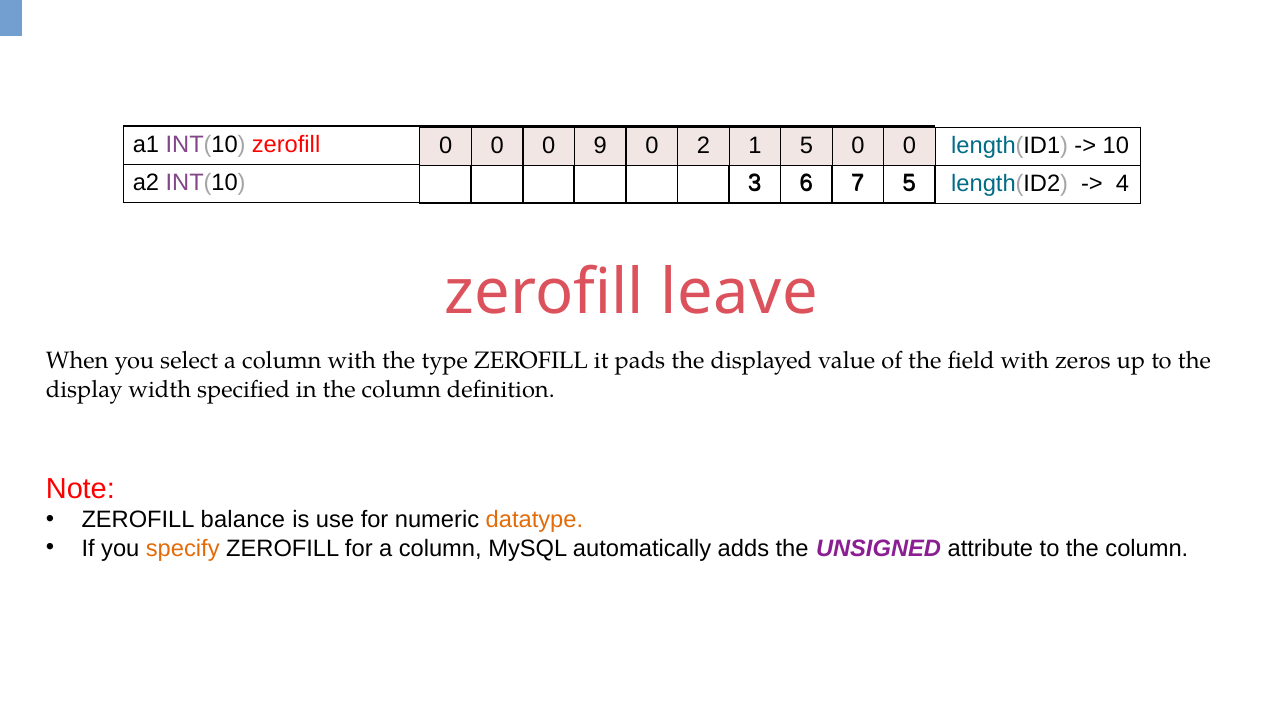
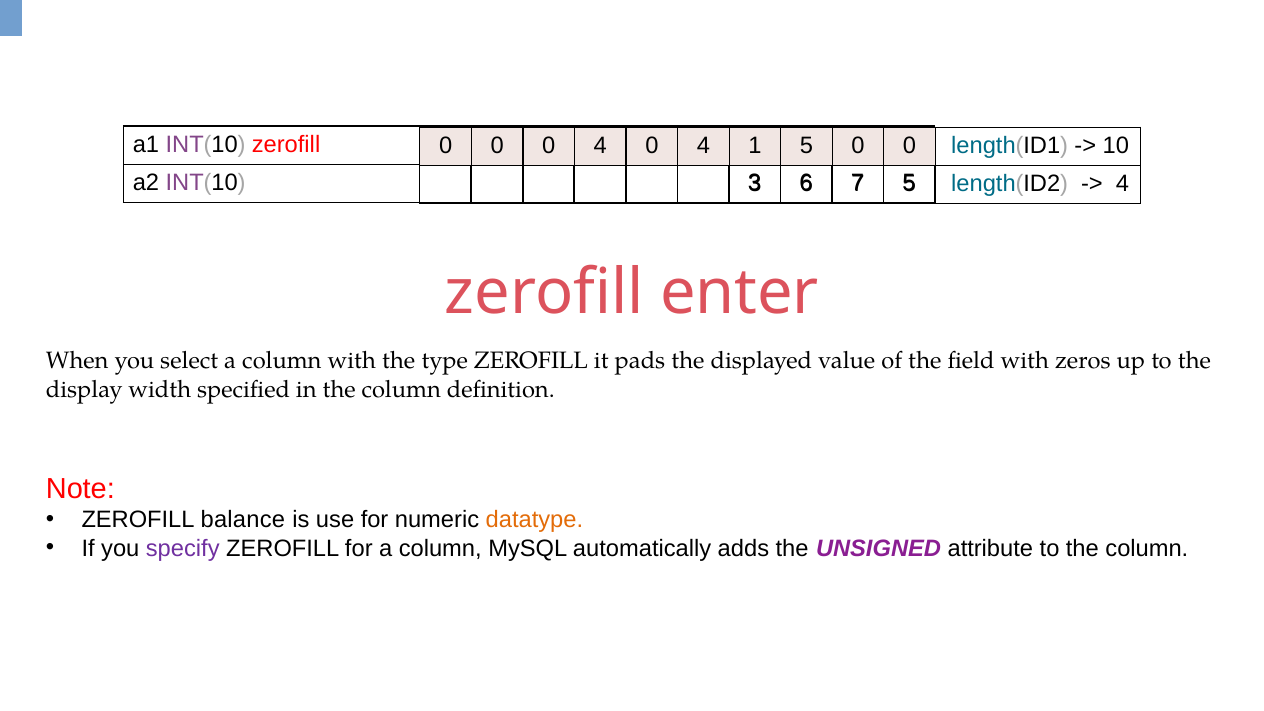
0 0 9: 9 -> 4
2 at (703, 145): 2 -> 4
leave: leave -> enter
specify colour: orange -> purple
